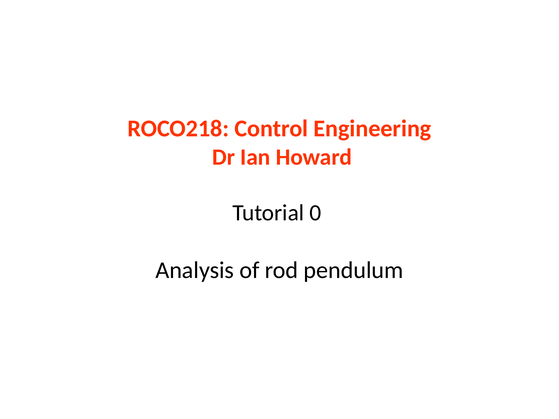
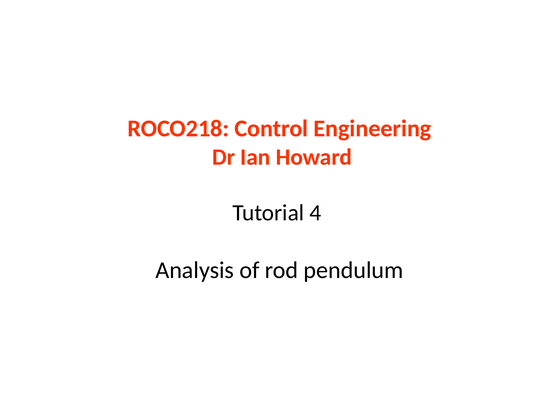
0: 0 -> 4
